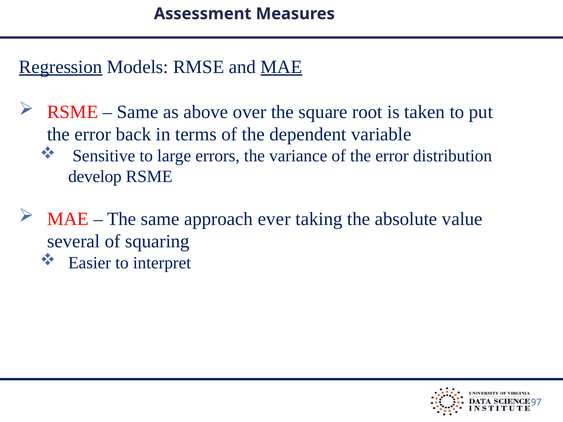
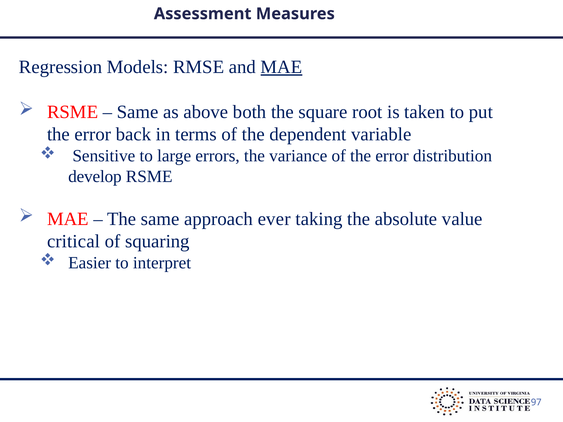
Regression underline: present -> none
over: over -> both
several: several -> critical
